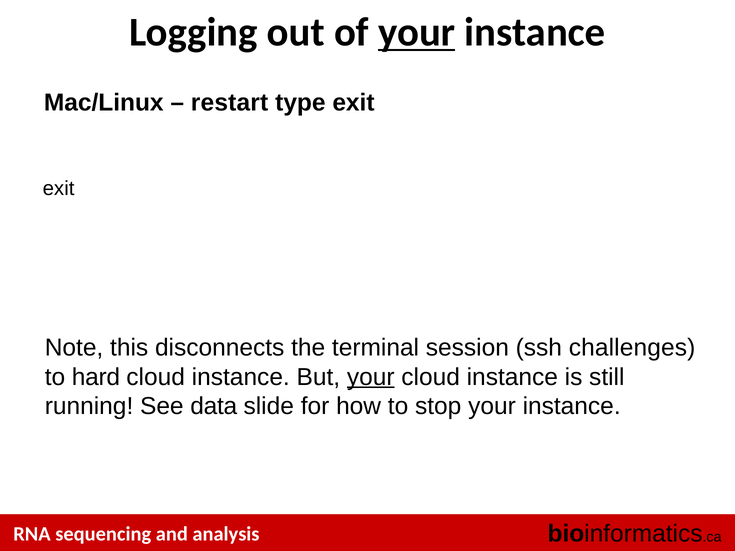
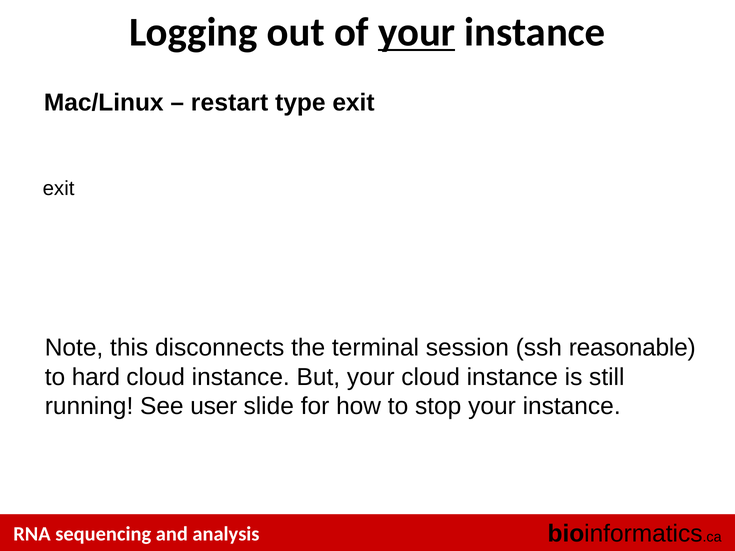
challenges: challenges -> reasonable
your at (371, 377) underline: present -> none
data: data -> user
